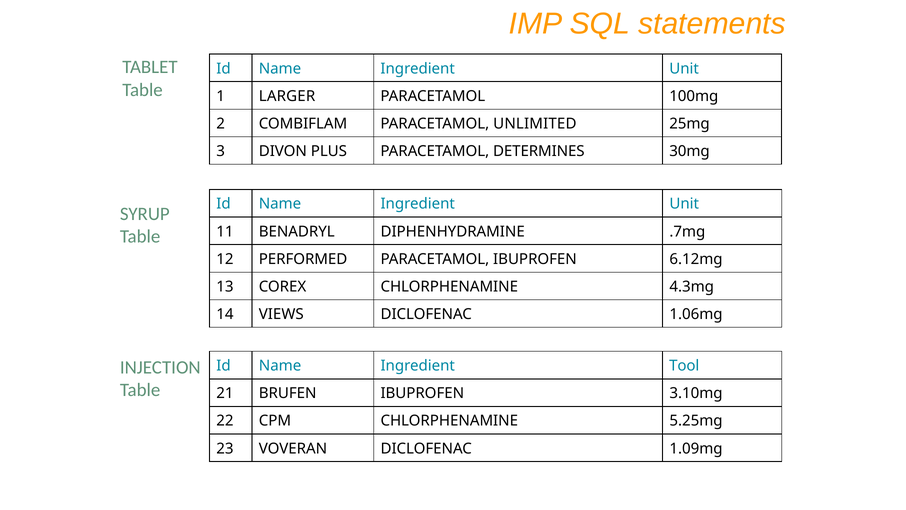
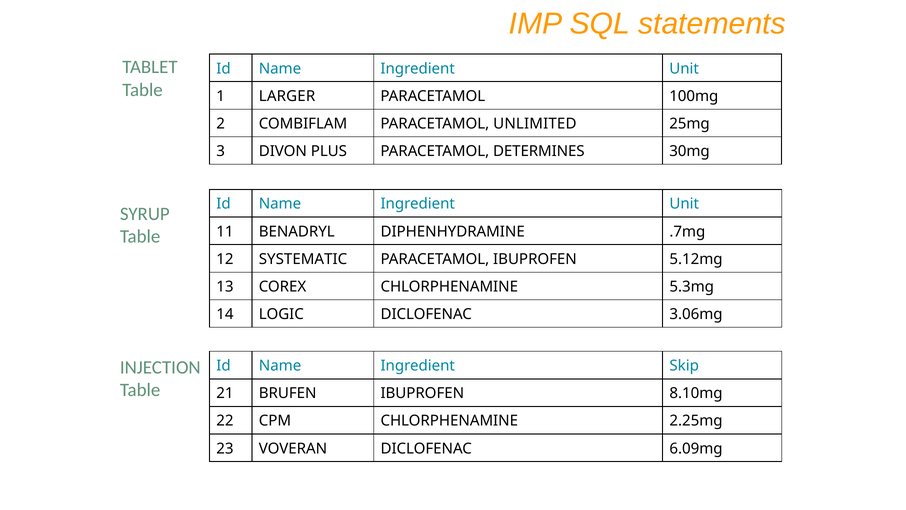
PERFORMED: PERFORMED -> SYSTEMATIC
6.12mg: 6.12mg -> 5.12mg
4.3mg: 4.3mg -> 5.3mg
VIEWS: VIEWS -> LOGIC
1.06mg: 1.06mg -> 3.06mg
Tool: Tool -> Skip
3.10mg: 3.10mg -> 8.10mg
5.25mg: 5.25mg -> 2.25mg
1.09mg: 1.09mg -> 6.09mg
